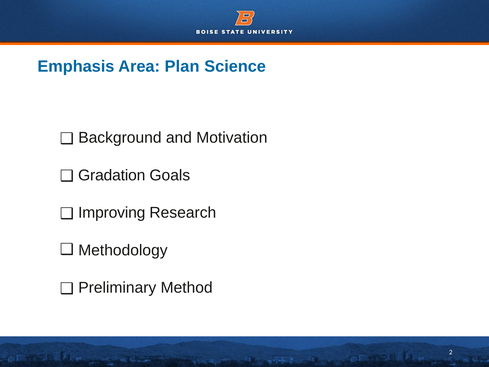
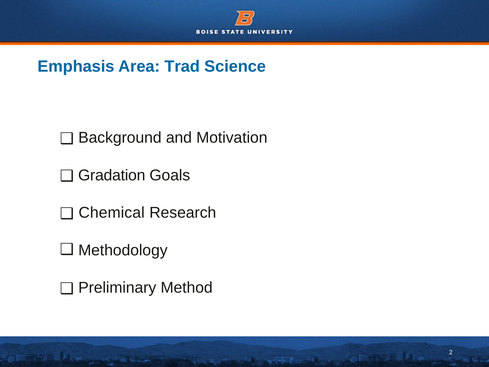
Plan: Plan -> Trad
Improving: Improving -> Chemical
